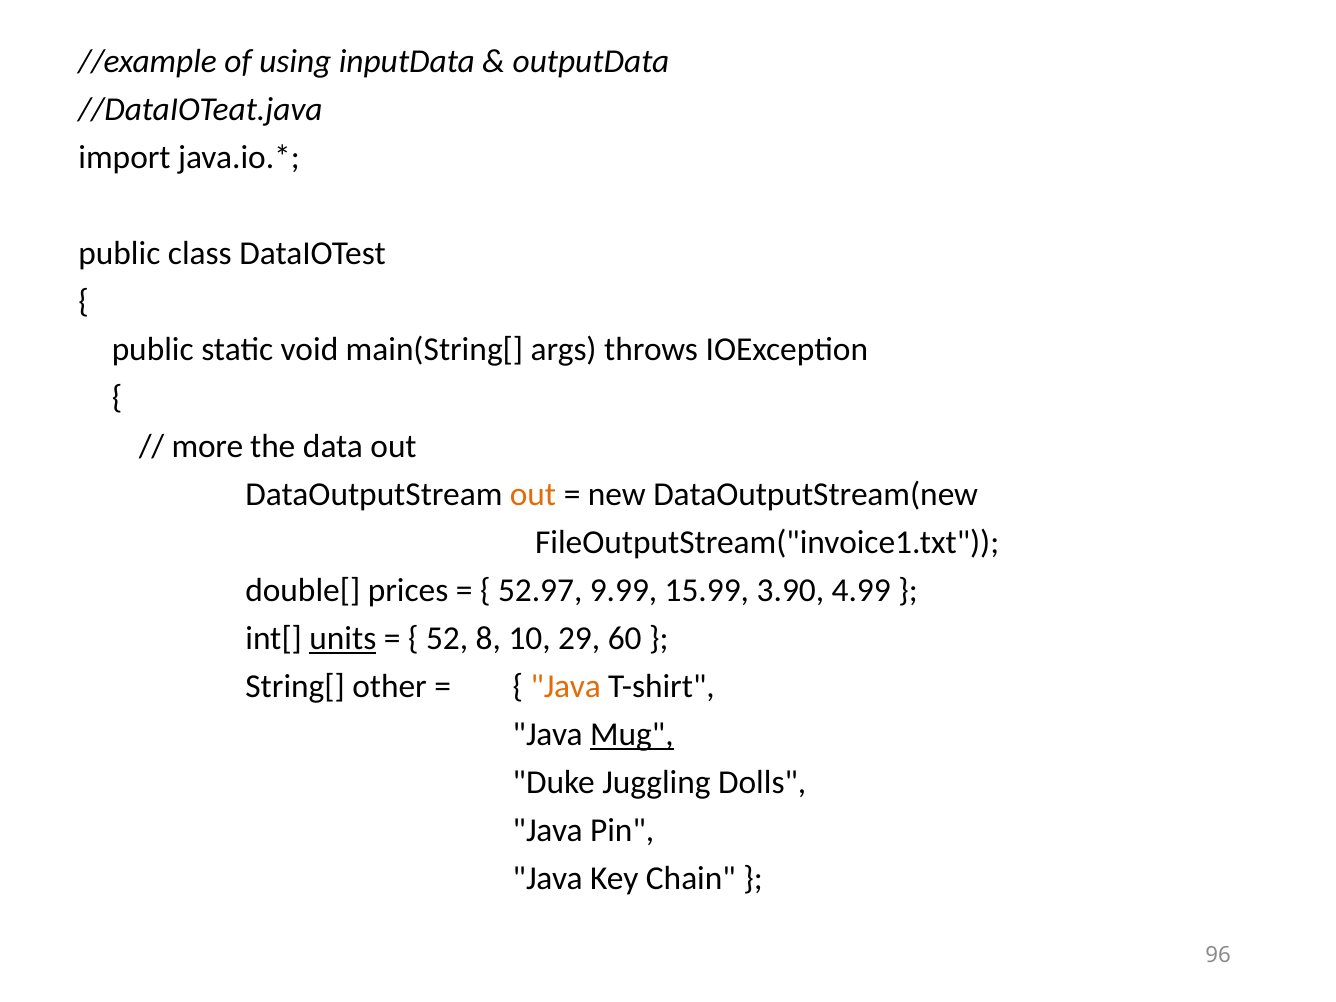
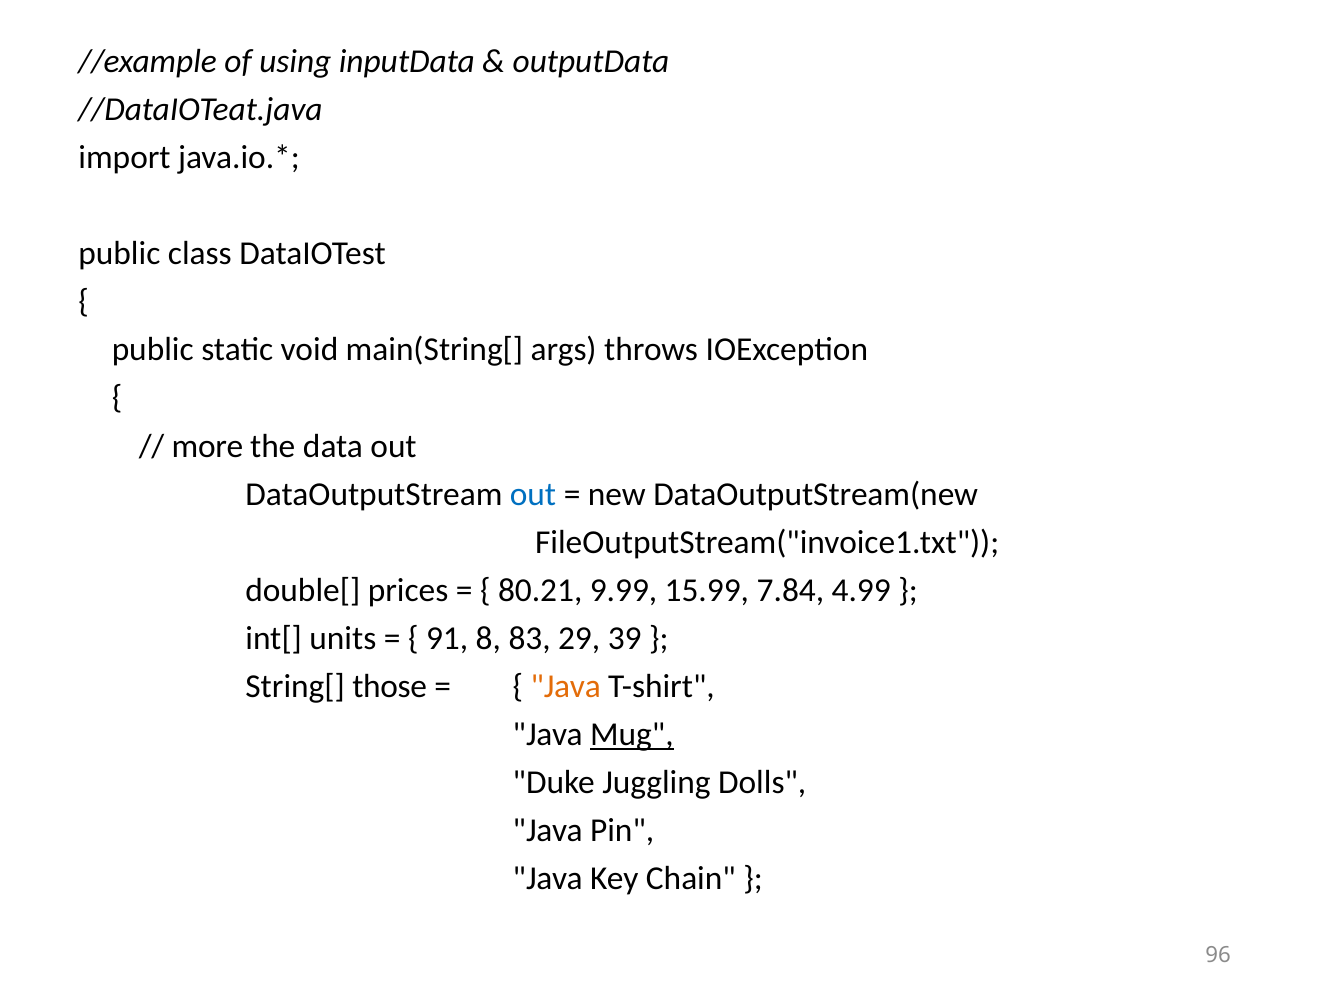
out at (533, 494) colour: orange -> blue
52.97: 52.97 -> 80.21
3.90: 3.90 -> 7.84
units underline: present -> none
52: 52 -> 91
10: 10 -> 83
60: 60 -> 39
other: other -> those
